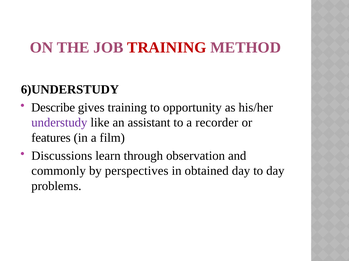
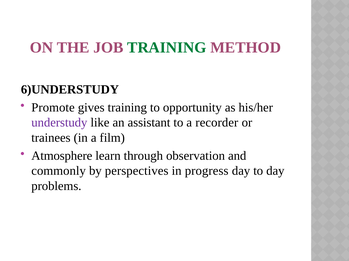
TRAINING at (167, 48) colour: red -> green
Describe: Describe -> Promote
features: features -> trainees
Discussions: Discussions -> Atmosphere
obtained: obtained -> progress
